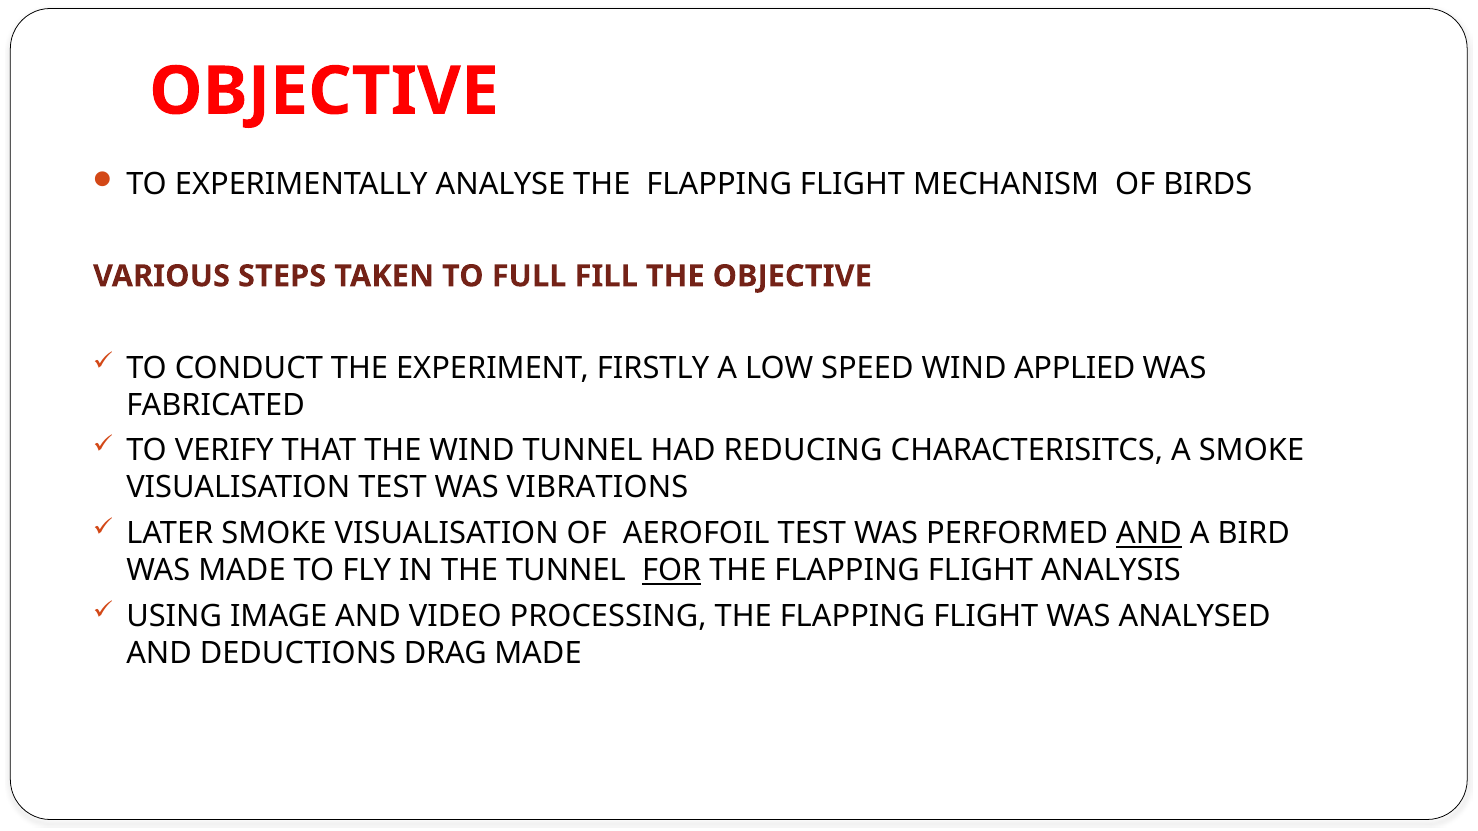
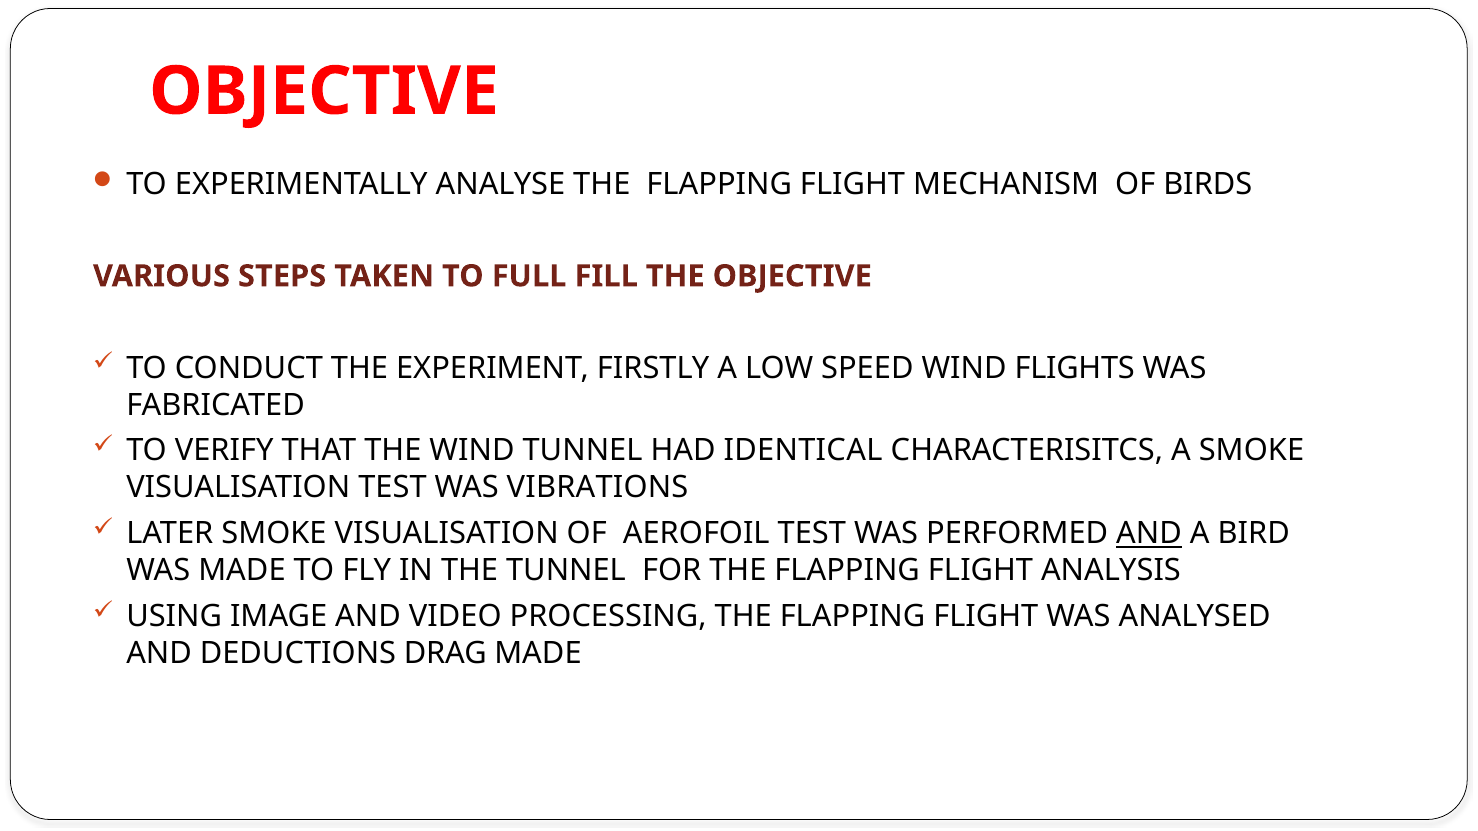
APPLIED: APPLIED -> FLIGHTS
REDUCING: REDUCING -> IDENTICAL
FOR underline: present -> none
